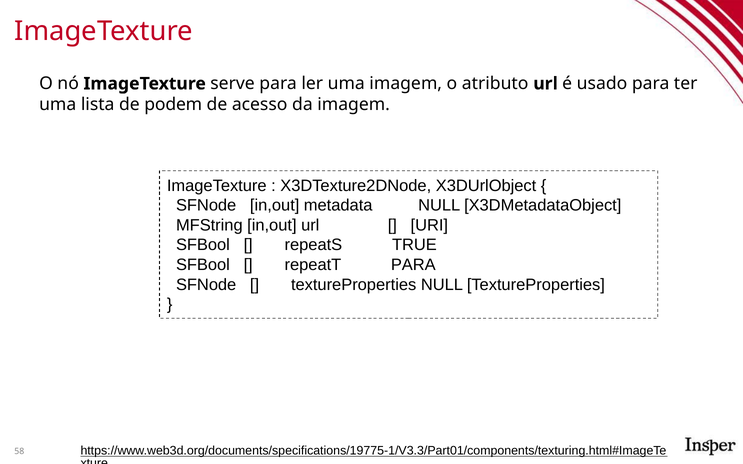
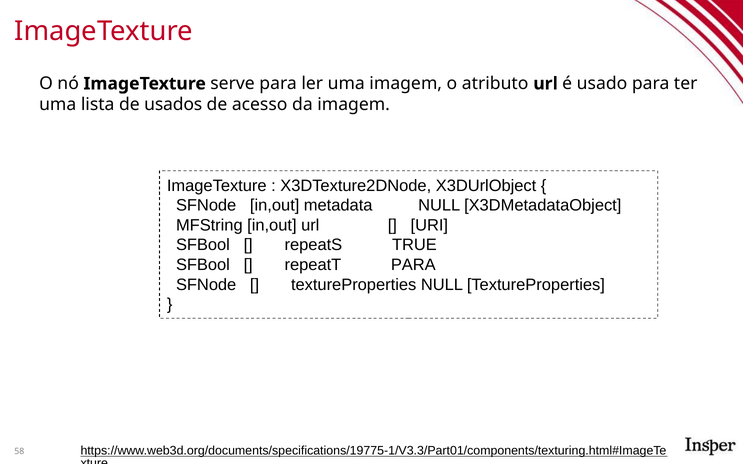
podem: podem -> usados
